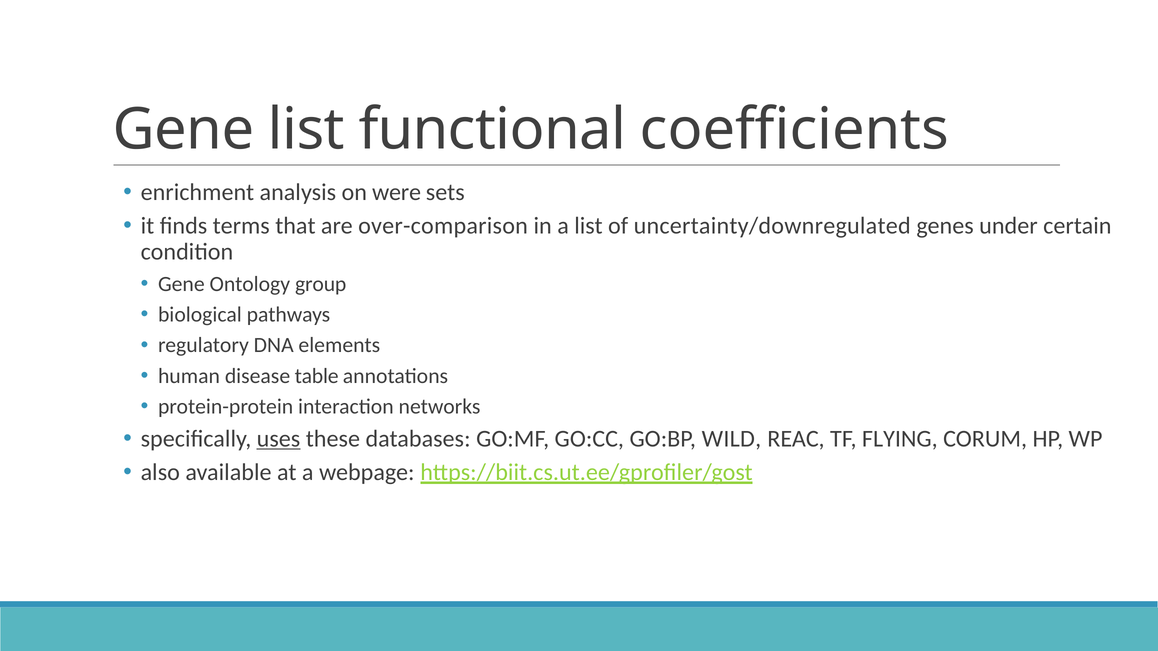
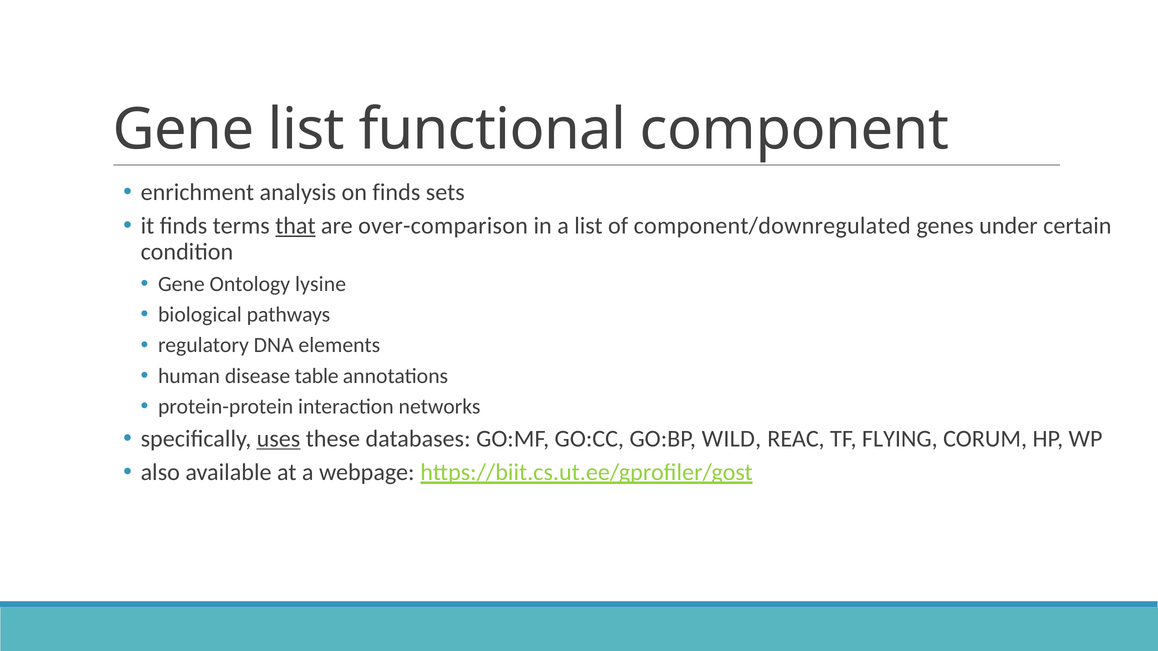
coefficients: coefficients -> component
on were: were -> finds
that underline: none -> present
uncertainty/downregulated: uncertainty/downregulated -> component/downregulated
group: group -> lysine
